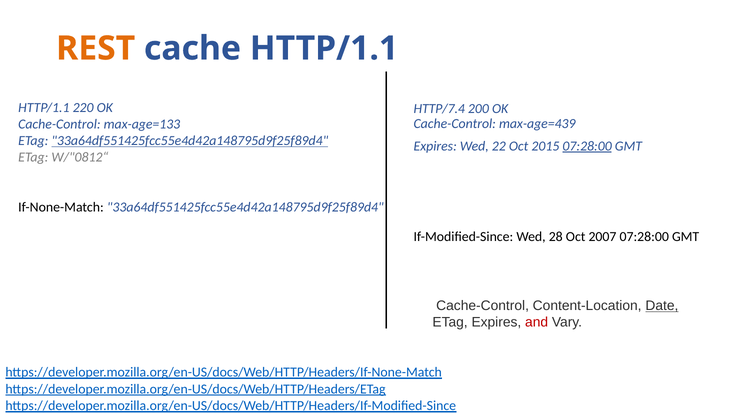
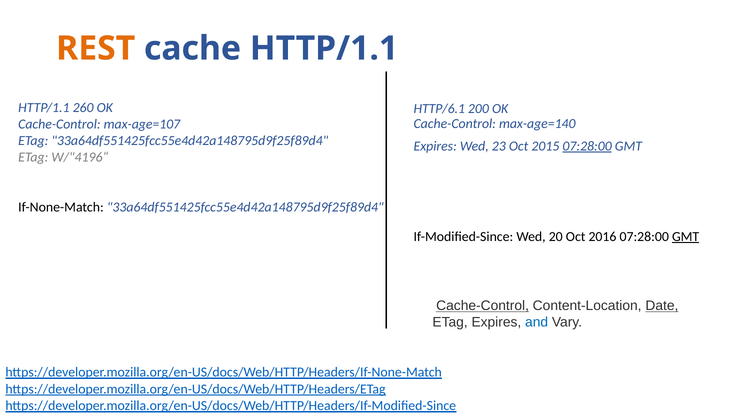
220: 220 -> 260
HTTP/7.4: HTTP/7.4 -> HTTP/6.1
max-age=439: max-age=439 -> max-age=140
max-age=133: max-age=133 -> max-age=107
33a64df551425fcc55e4d42a148795d9f25f89d4 at (190, 141) underline: present -> none
22: 22 -> 23
W/"0812“: W/"0812“ -> W/"4196“
28: 28 -> 20
2007: 2007 -> 2016
GMT at (686, 236) underline: none -> present
Cache-Control at (483, 306) underline: none -> present
and colour: red -> blue
